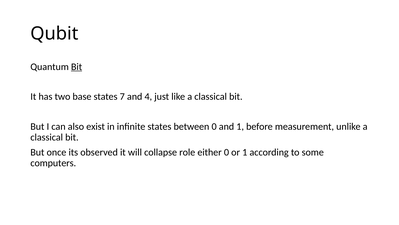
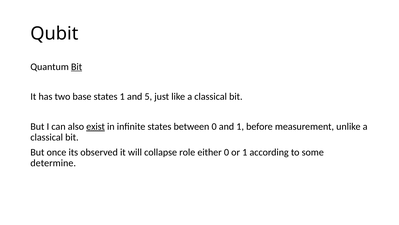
states 7: 7 -> 1
4: 4 -> 5
exist underline: none -> present
computers: computers -> determine
